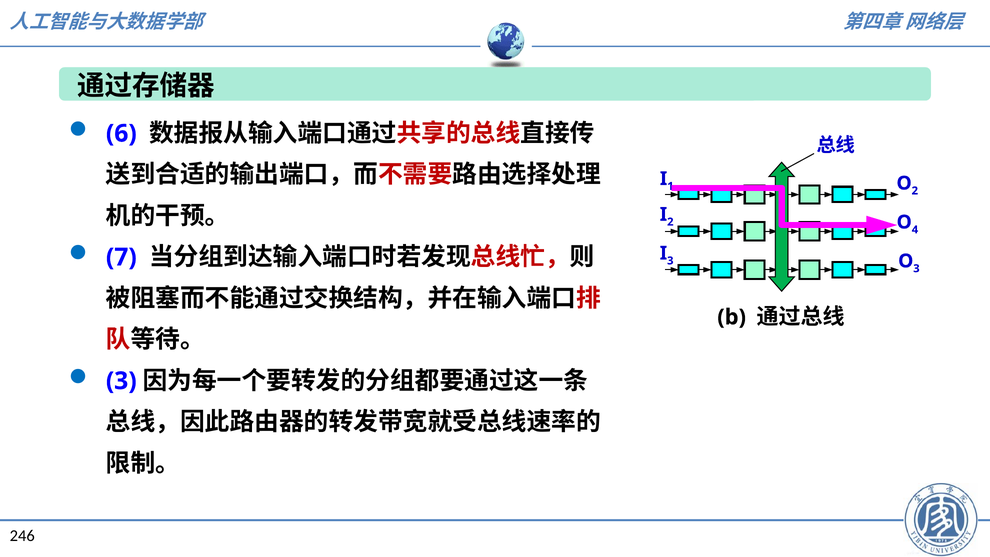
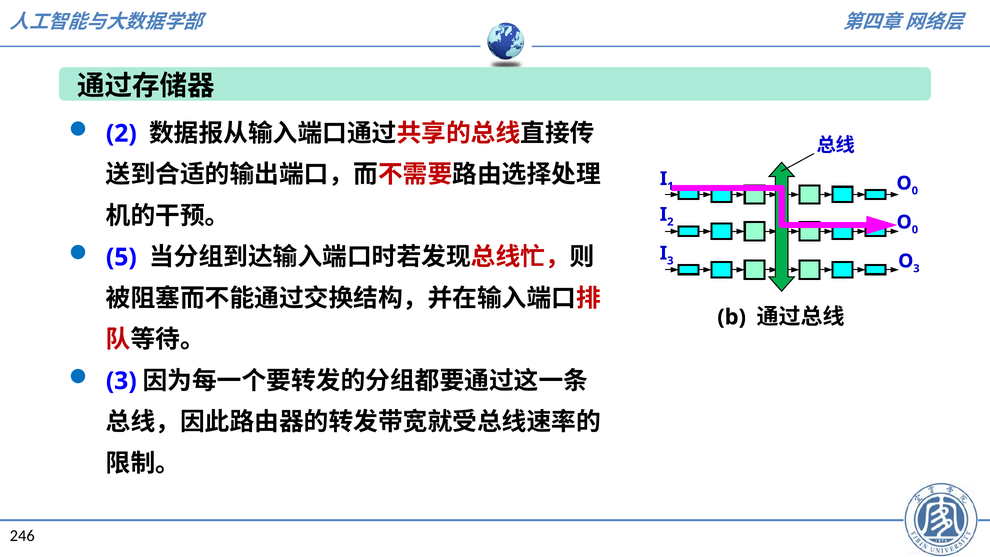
6 at (121, 133): 6 -> 2
2 at (915, 191): 2 -> 0
4 at (915, 230): 4 -> 0
7: 7 -> 5
